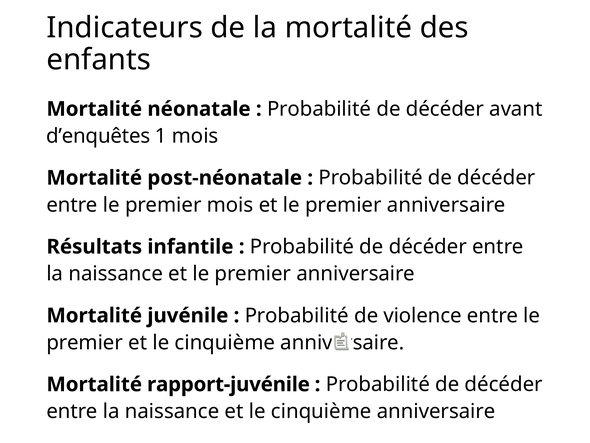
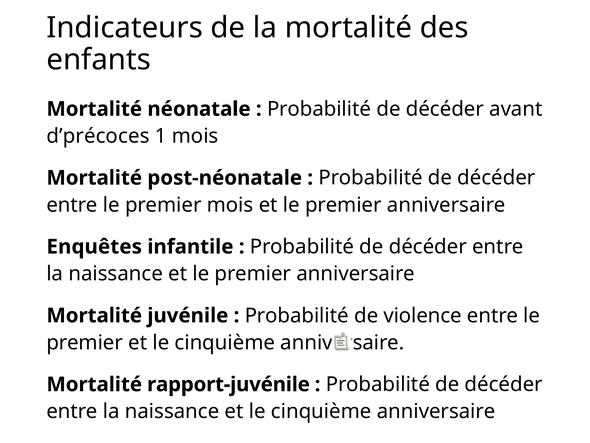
d’enquêtes: d’enquêtes -> d’précoces
Résultats: Résultats -> Enquêtes
